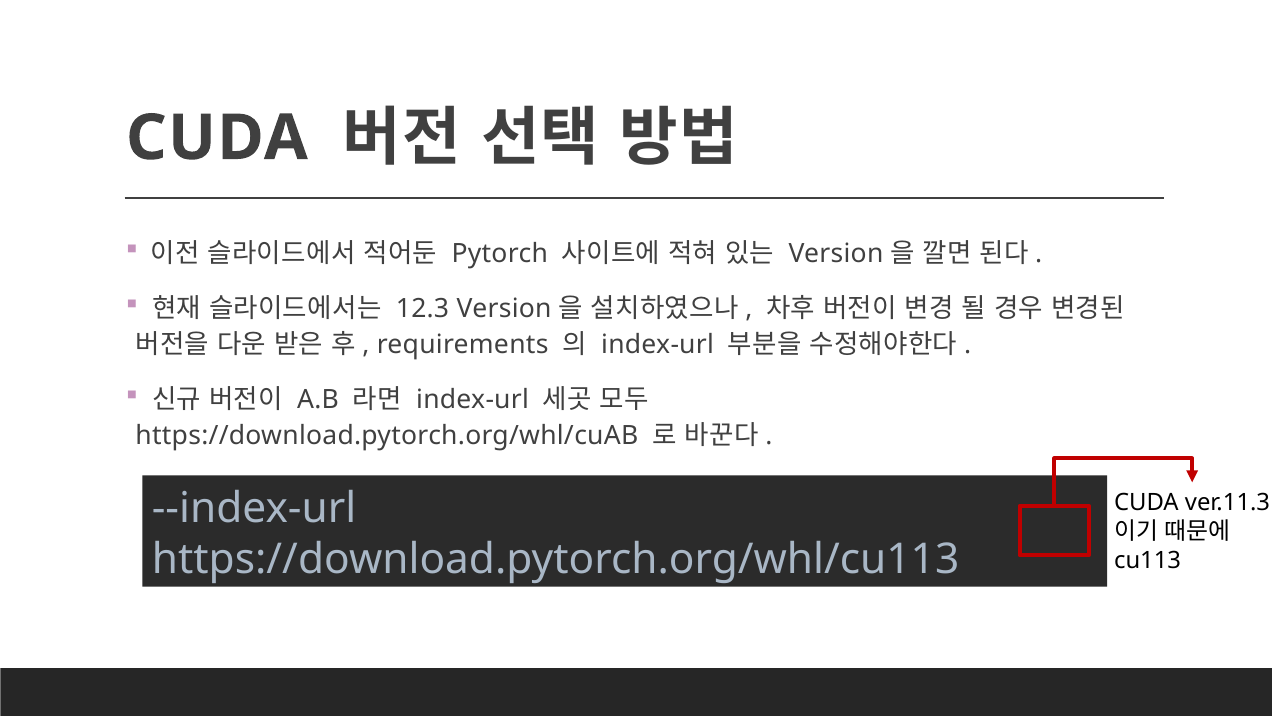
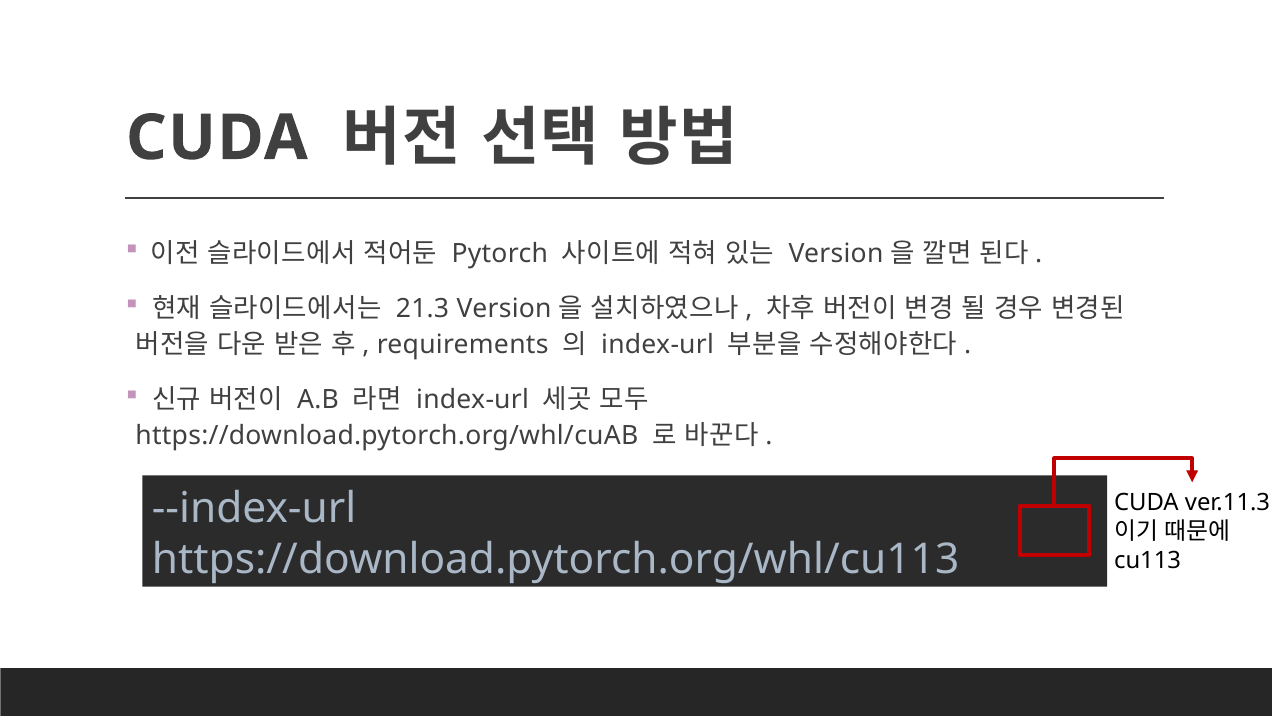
12.3: 12.3 -> 21.3
